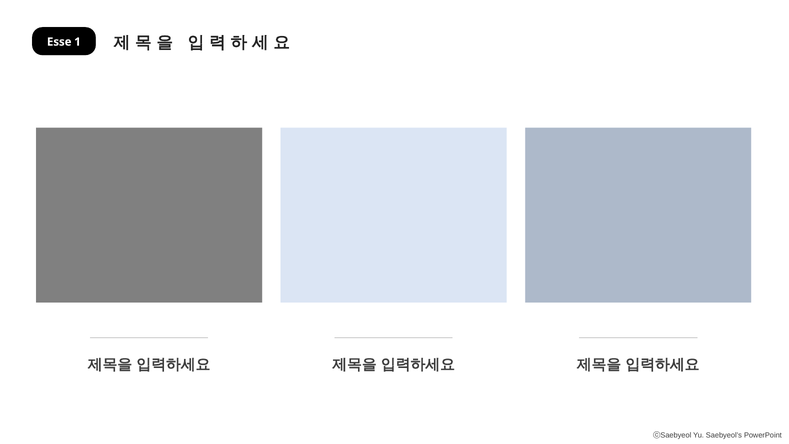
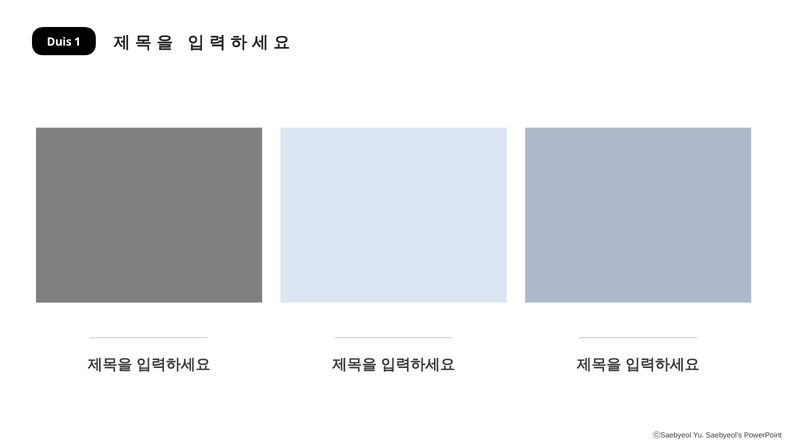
Esse: Esse -> Duis
